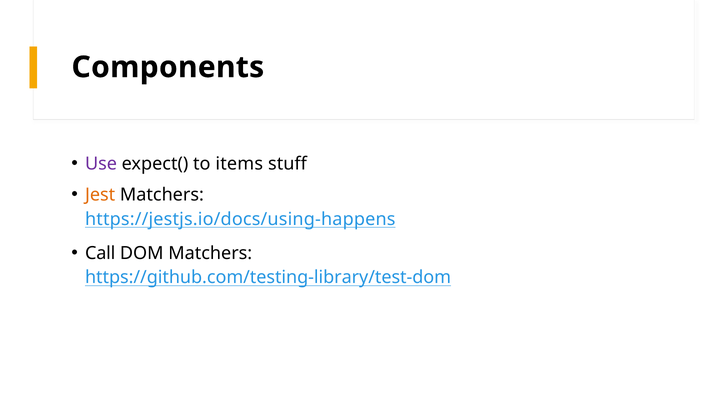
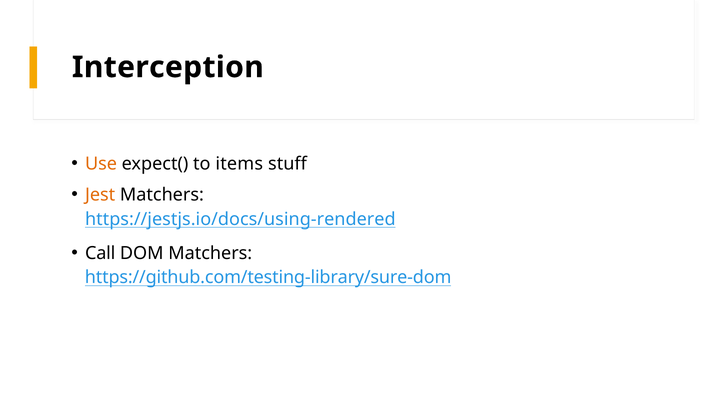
Components: Components -> Interception
Use colour: purple -> orange
https://jestjs.io/docs/using-happens: https://jestjs.io/docs/using-happens -> https://jestjs.io/docs/using-rendered
https://github.com/testing-library/test-dom: https://github.com/testing-library/test-dom -> https://github.com/testing-library/sure-dom
